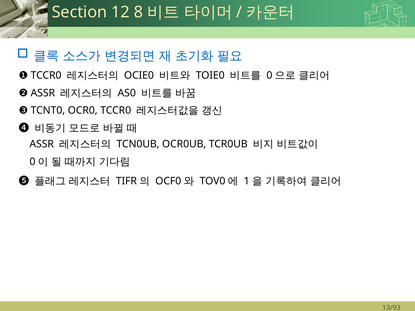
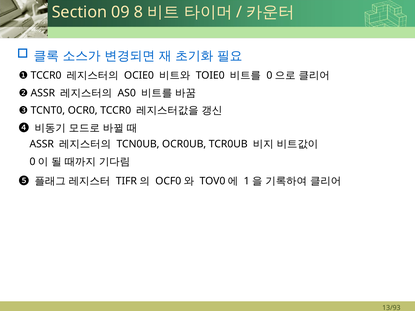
12: 12 -> 09
